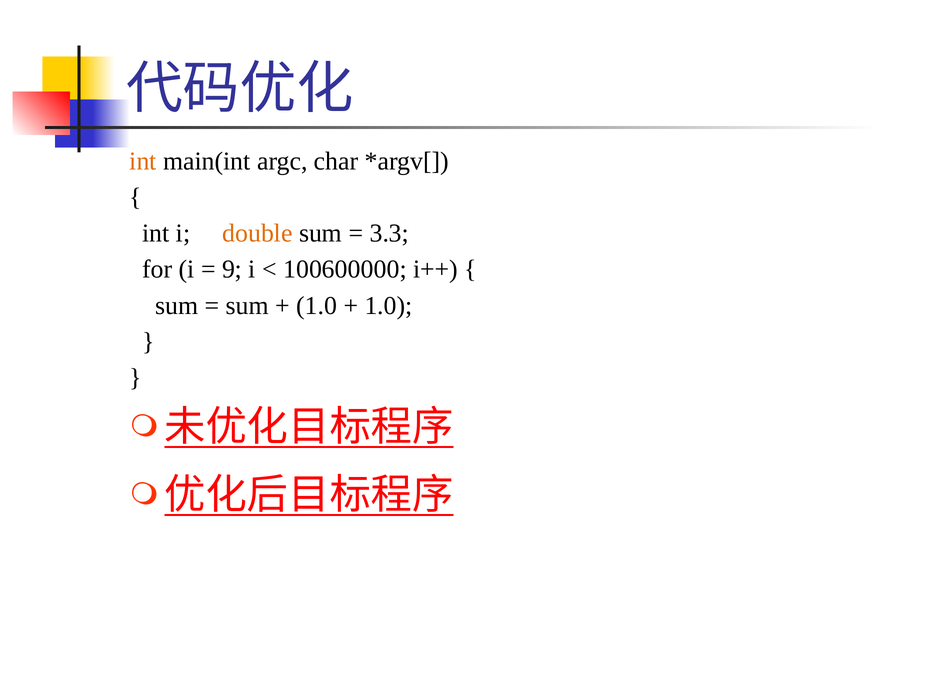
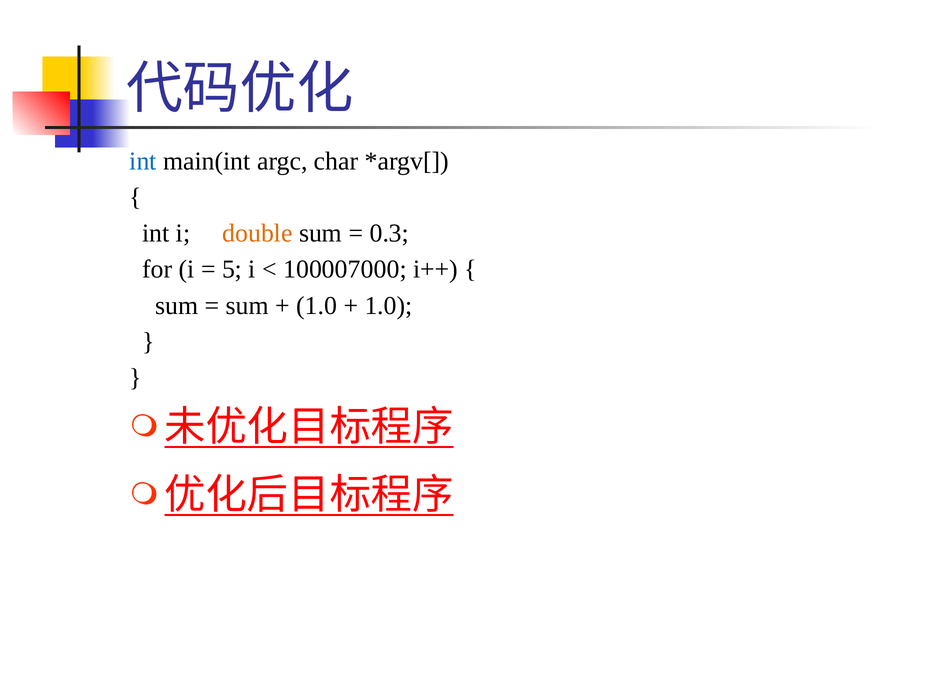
int at (143, 161) colour: orange -> blue
3.3: 3.3 -> 0.3
9: 9 -> 5
100600000: 100600000 -> 100007000
